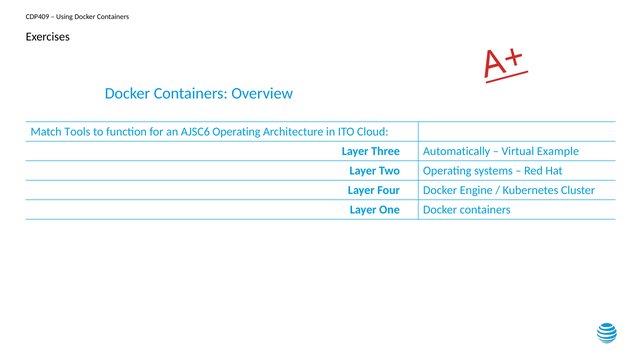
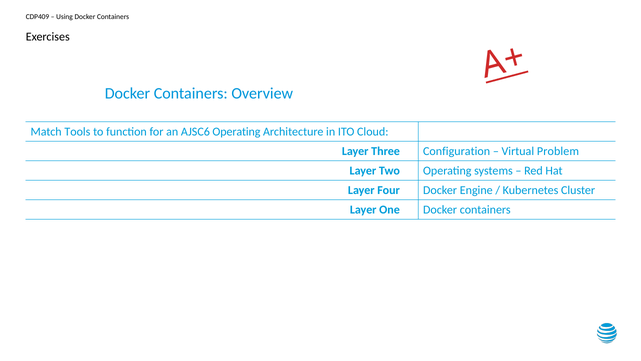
Automatically: Automatically -> Configuration
Example: Example -> Problem
